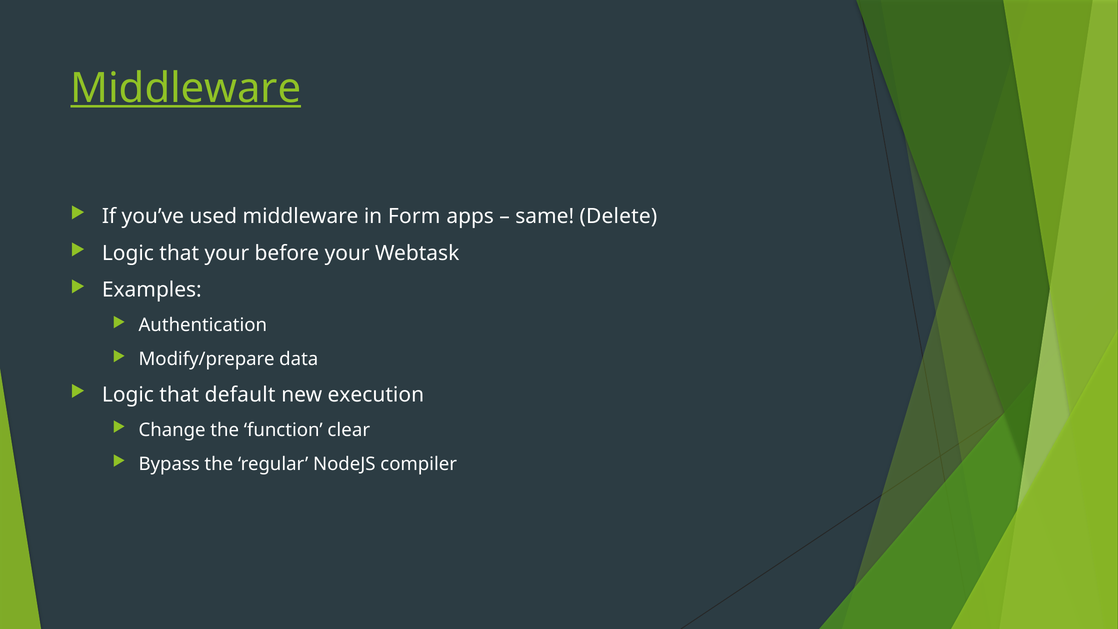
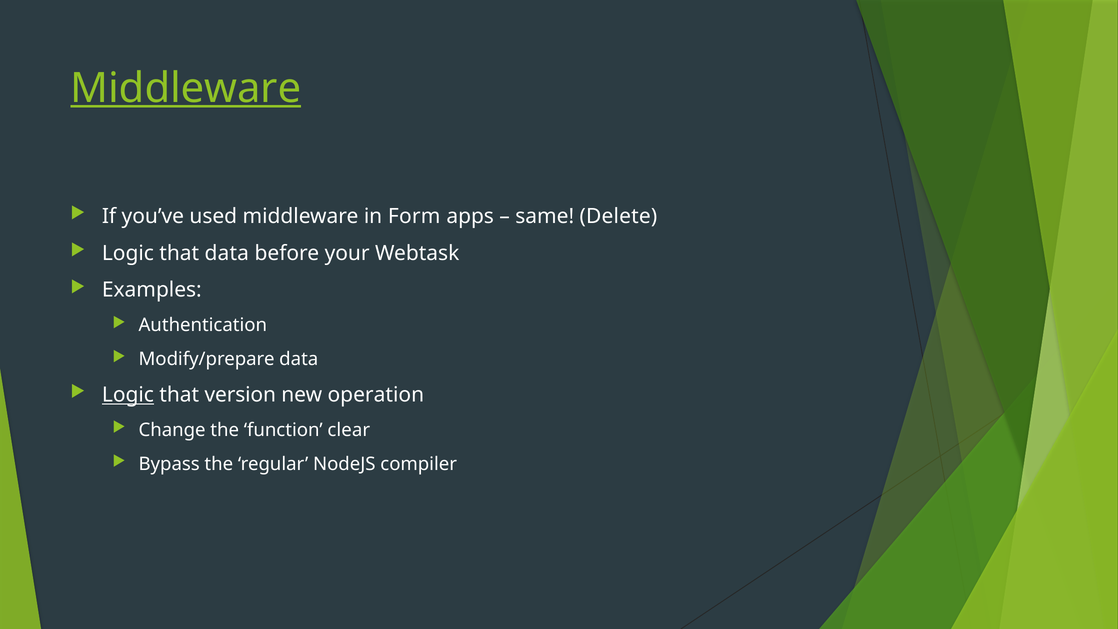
that your: your -> data
Logic at (128, 395) underline: none -> present
default: default -> version
execution: execution -> operation
